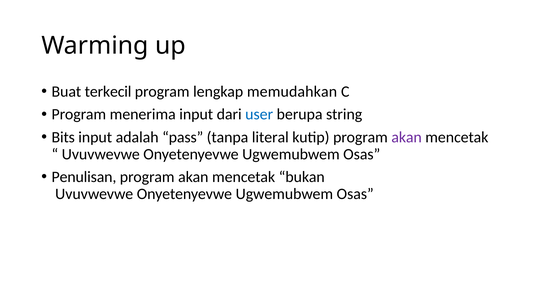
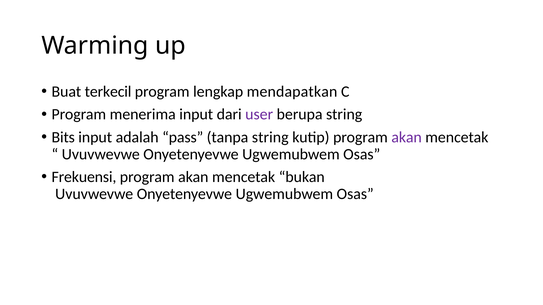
memudahkan: memudahkan -> mendapatkan
user colour: blue -> purple
tanpa literal: literal -> string
Penulisan: Penulisan -> Frekuensi
